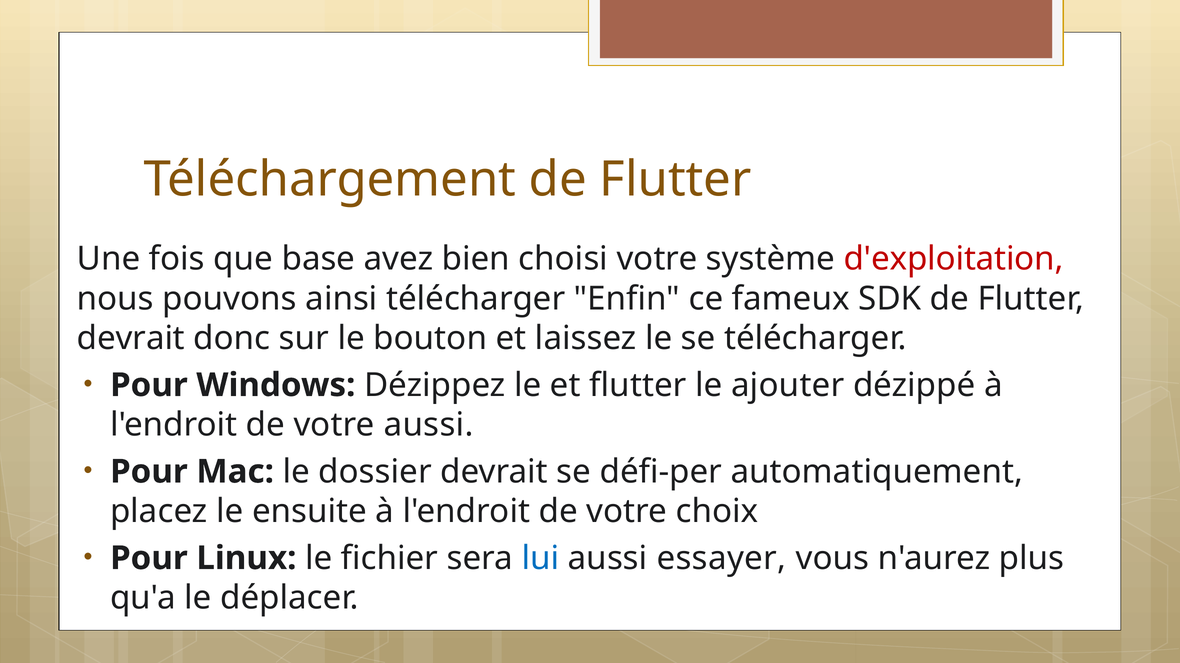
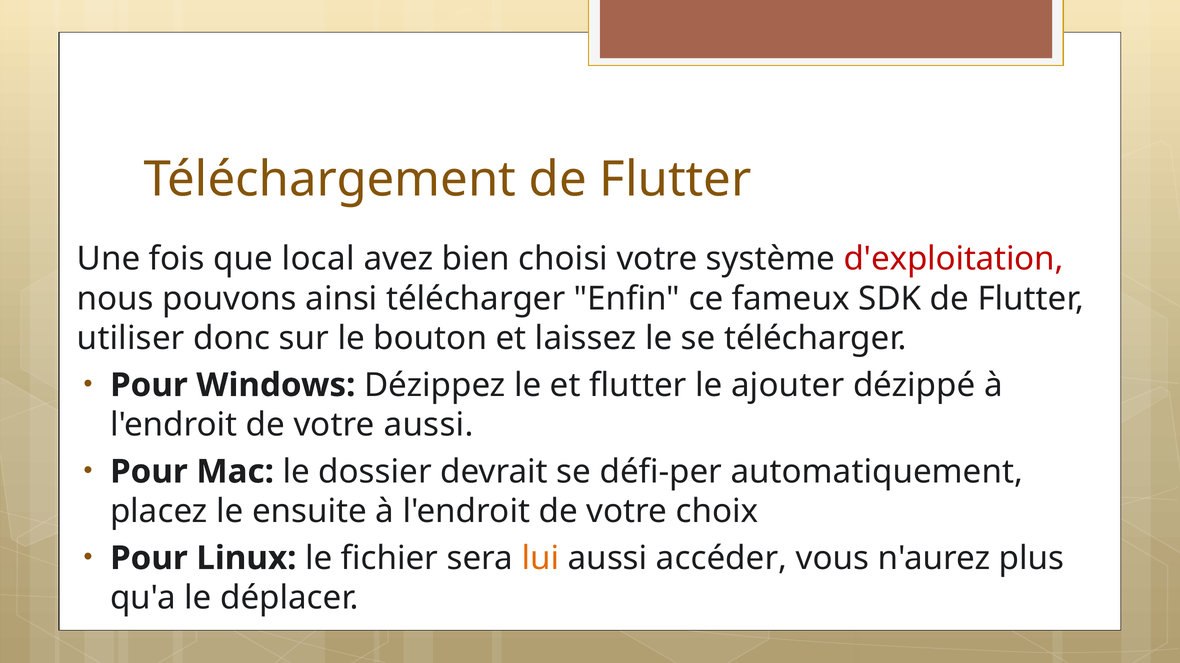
base: base -> local
devrait at (131, 339): devrait -> utiliser
lui colour: blue -> orange
essayer: essayer -> accéder
